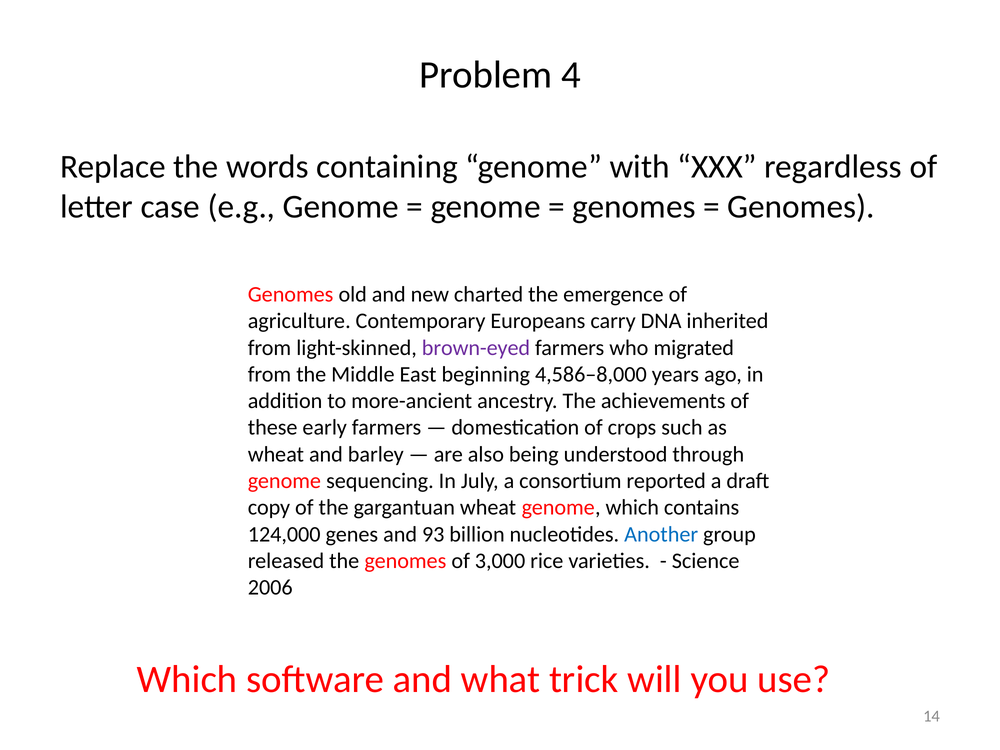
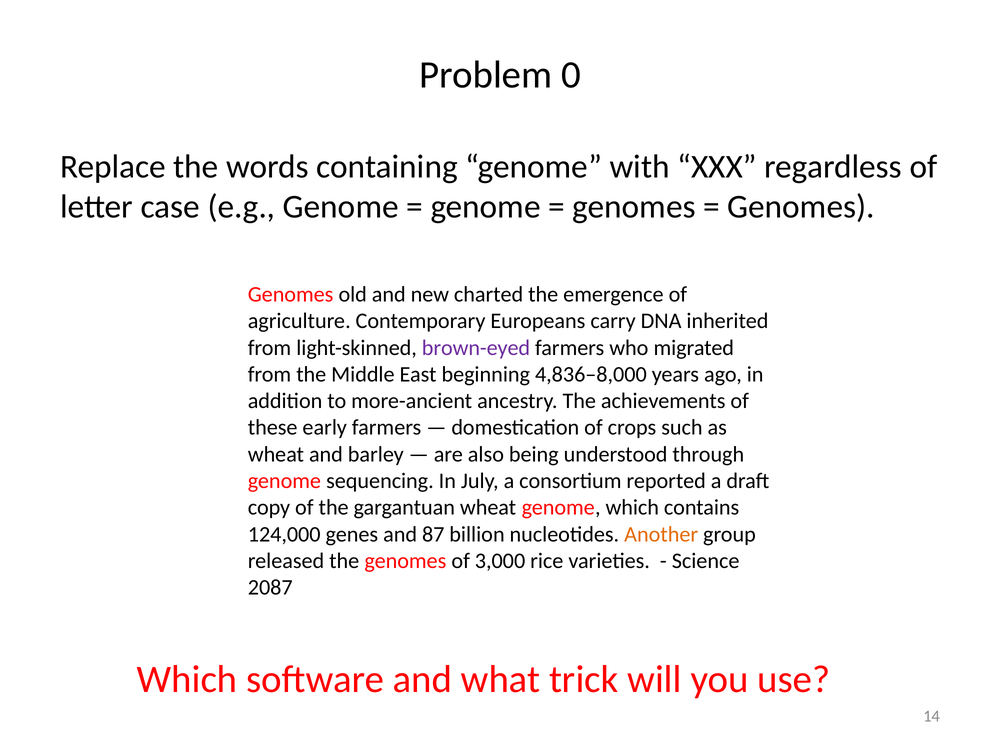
4: 4 -> 0
4,586–8,000: 4,586–8,000 -> 4,836–8,000
93: 93 -> 87
Another colour: blue -> orange
2006: 2006 -> 2087
